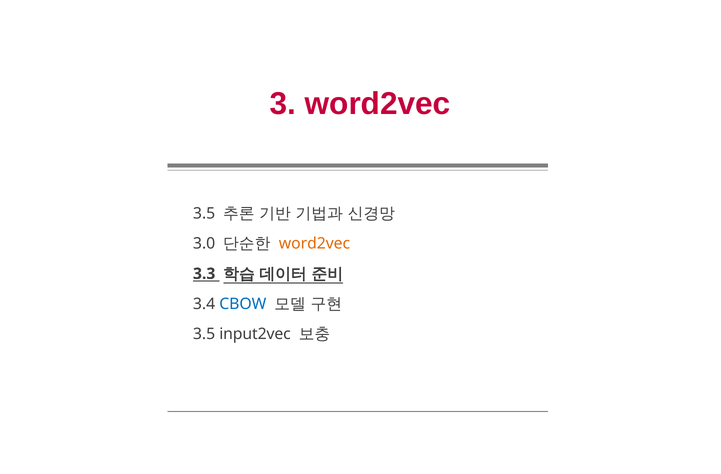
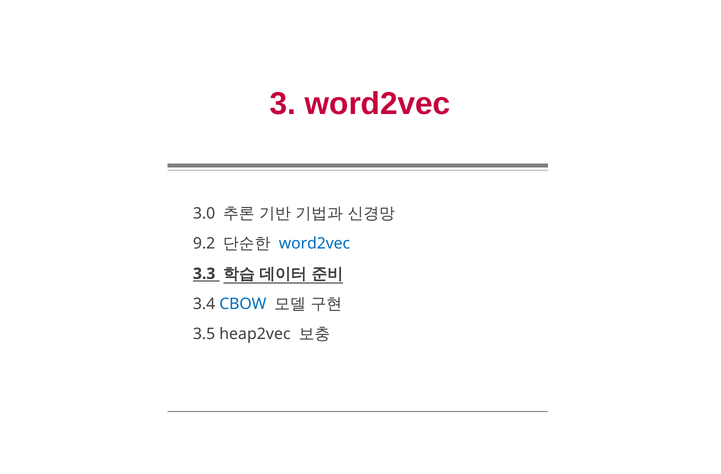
3.5 at (204, 213): 3.5 -> 3.0
3.0: 3.0 -> 9.2
word2vec at (314, 243) colour: orange -> blue
input2vec: input2vec -> heap2vec
